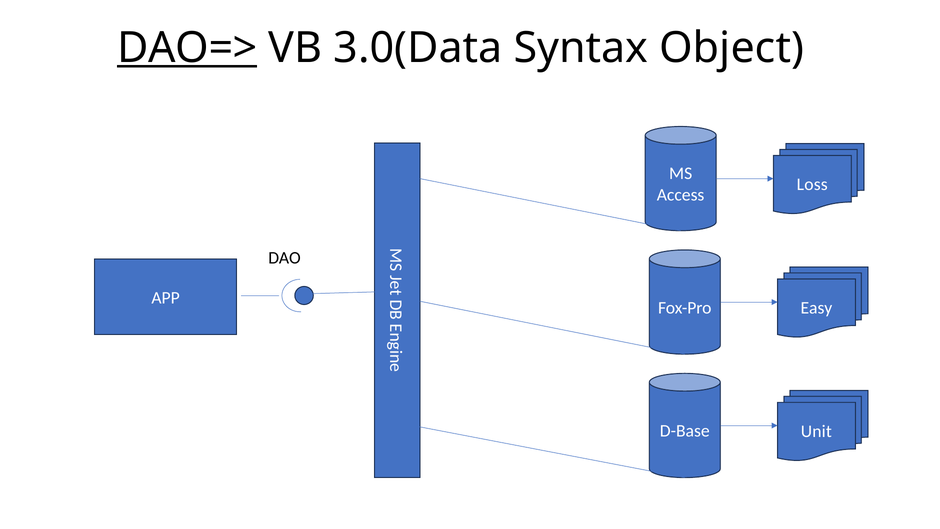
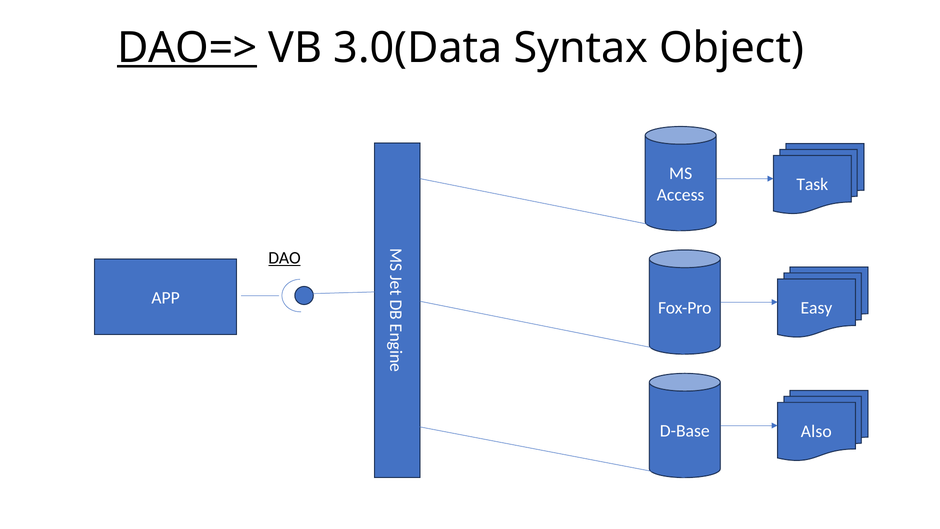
Loss: Loss -> Task
DAO underline: none -> present
Unit: Unit -> Also
